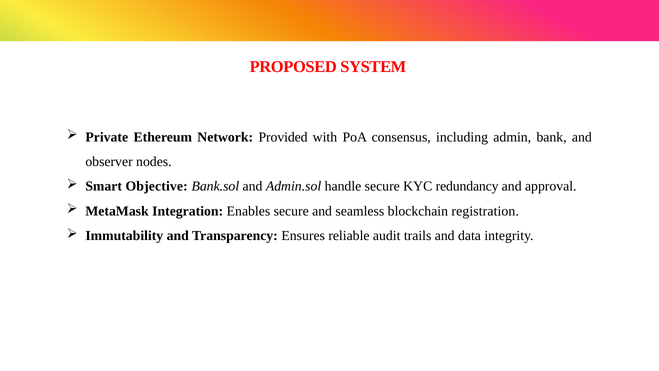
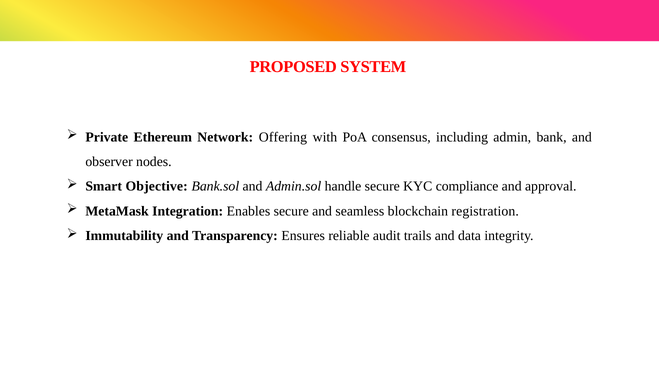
Provided: Provided -> Offering
redundancy: redundancy -> compliance
